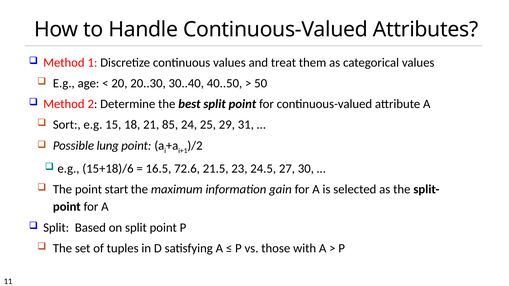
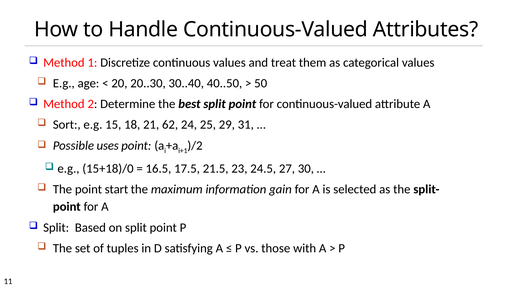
85: 85 -> 62
lung: lung -> uses
15+18)/6: 15+18)/6 -> 15+18)/0
72.6: 72.6 -> 17.5
